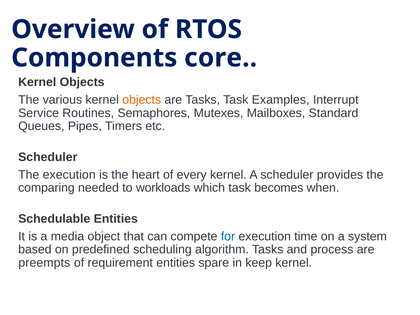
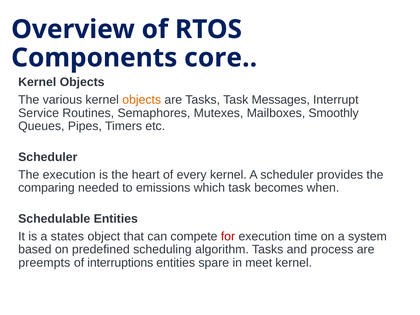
Examples: Examples -> Messages
Standard: Standard -> Smoothly
workloads: workloads -> emissions
media: media -> states
for colour: blue -> red
requirement: requirement -> interruptions
keep: keep -> meet
